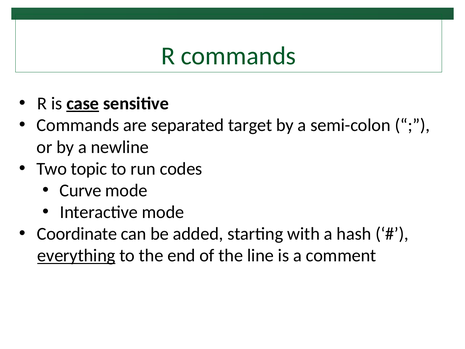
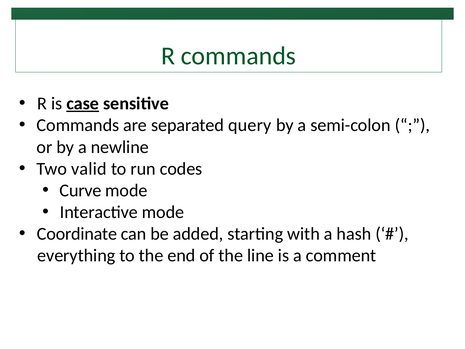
target: target -> query
topic: topic -> valid
everything underline: present -> none
